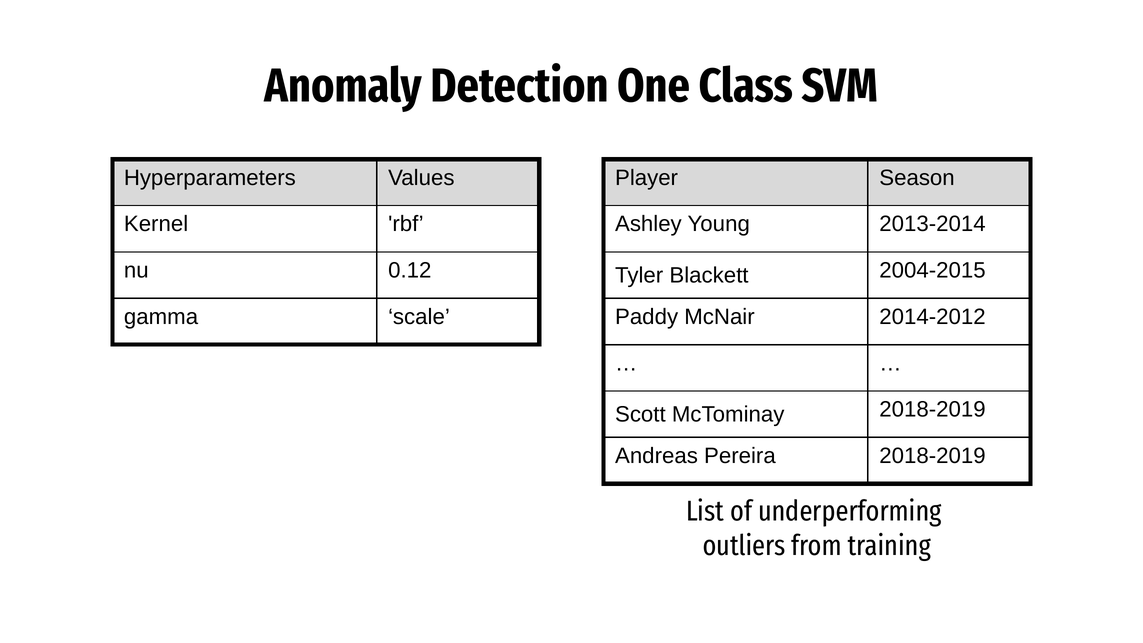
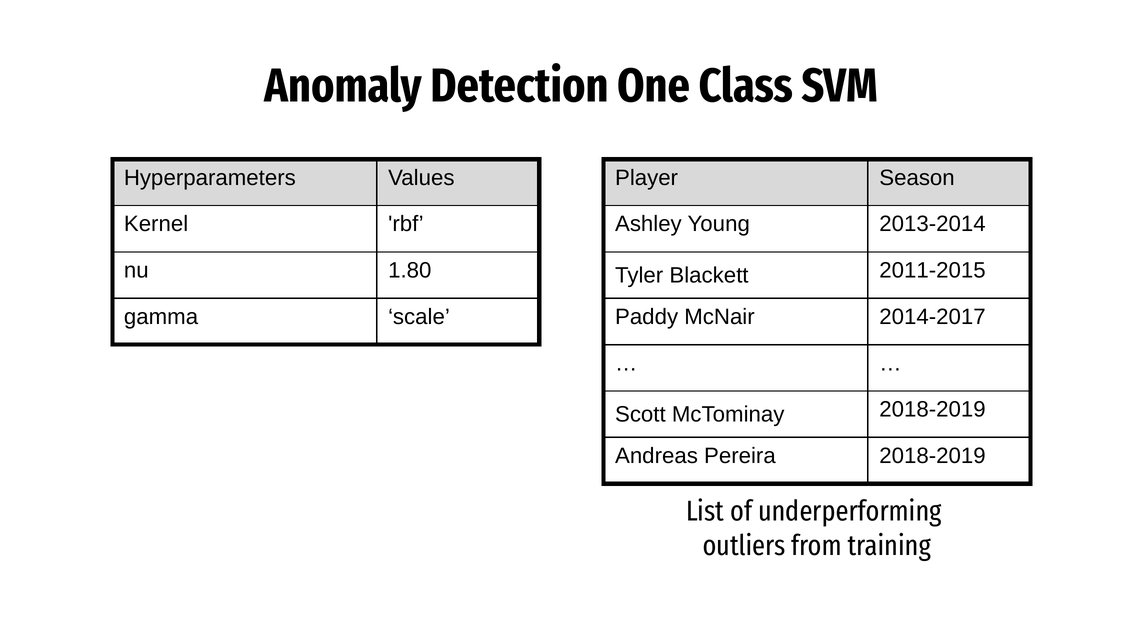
0.12: 0.12 -> 1.80
2004-2015: 2004-2015 -> 2011-2015
2014-2012: 2014-2012 -> 2014-2017
